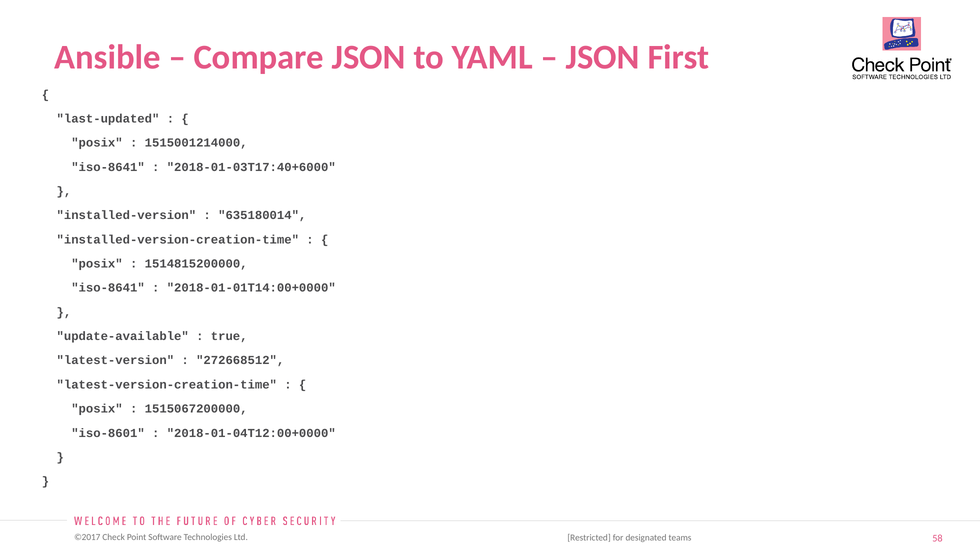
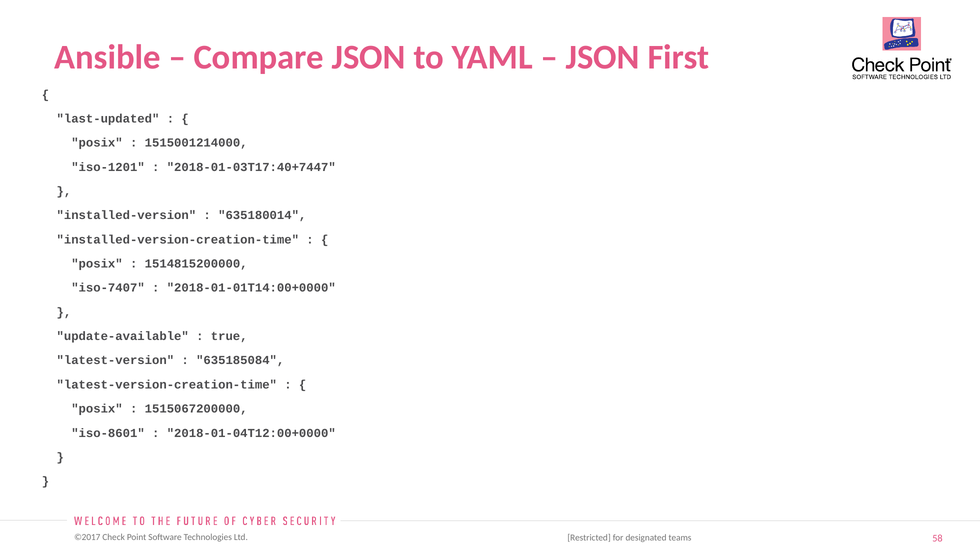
iso-8641 at (108, 167): iso-8641 -> iso-1201
2018-01-03T17:40+6000: 2018-01-03T17:40+6000 -> 2018-01-03T17:40+7447
iso-8641 at (108, 288): iso-8641 -> iso-7407
272668512: 272668512 -> 635185084
